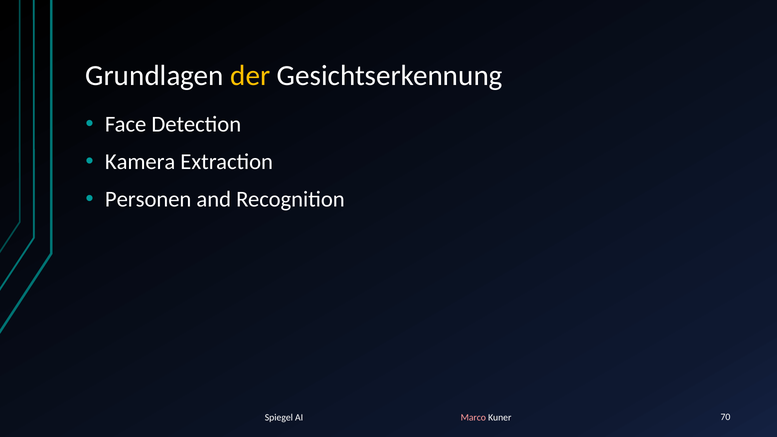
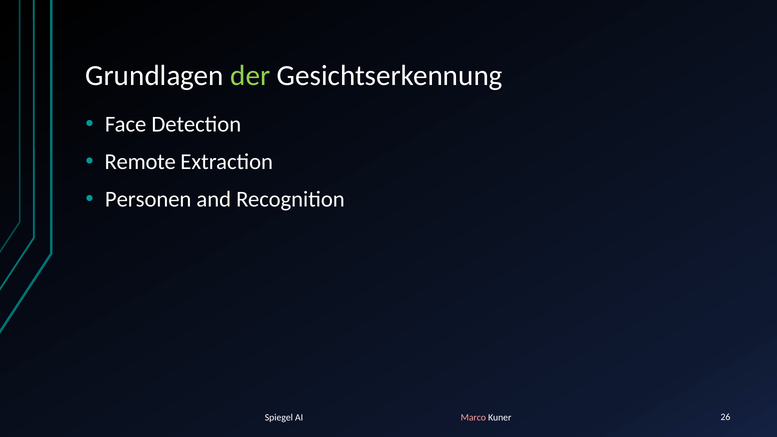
der colour: yellow -> light green
Kamera: Kamera -> Remote
70: 70 -> 26
